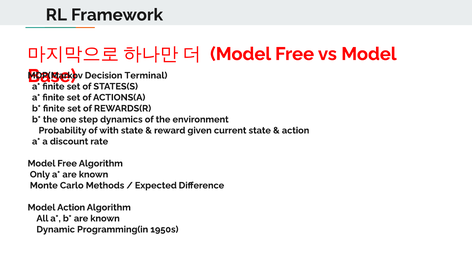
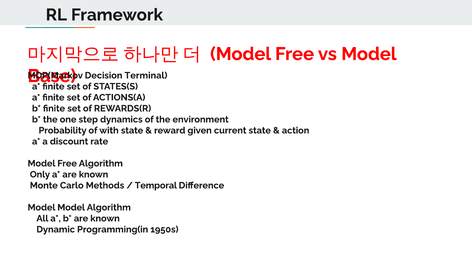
Expected: Expected -> Temporal
Model Action: Action -> Model
